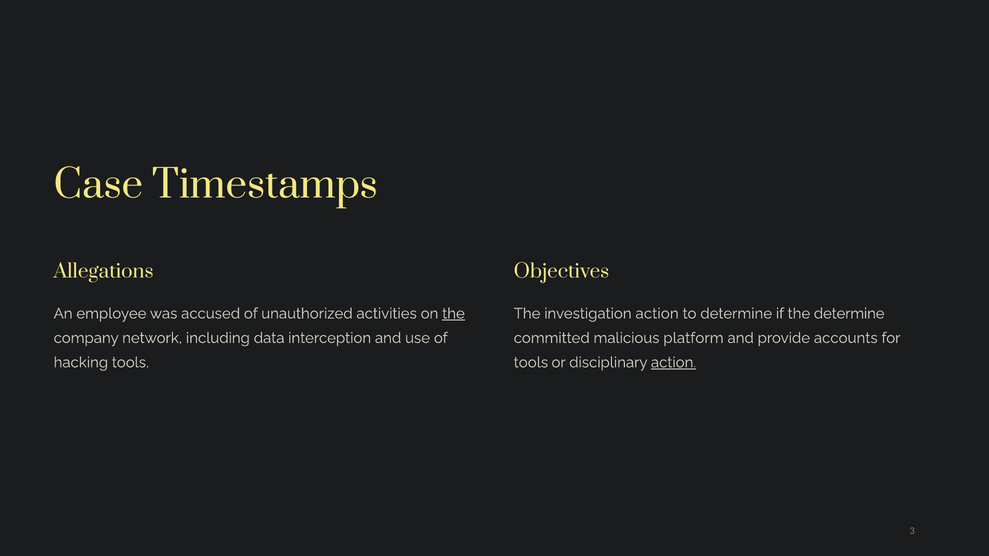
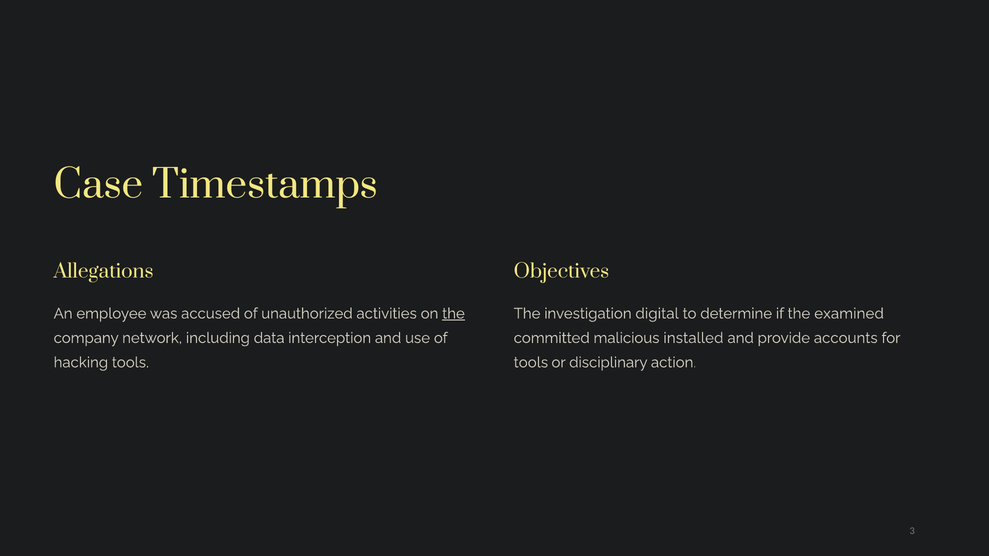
investigation action: action -> digital
the determine: determine -> examined
platform: platform -> installed
action at (674, 363) underline: present -> none
